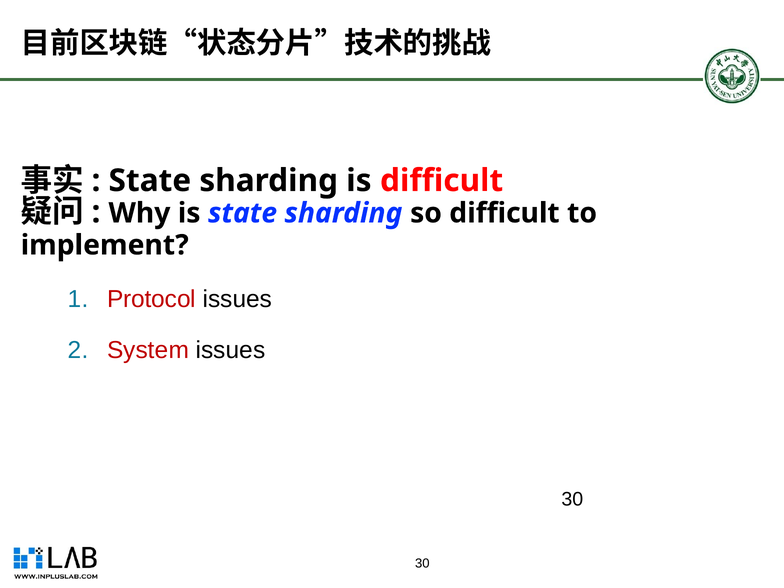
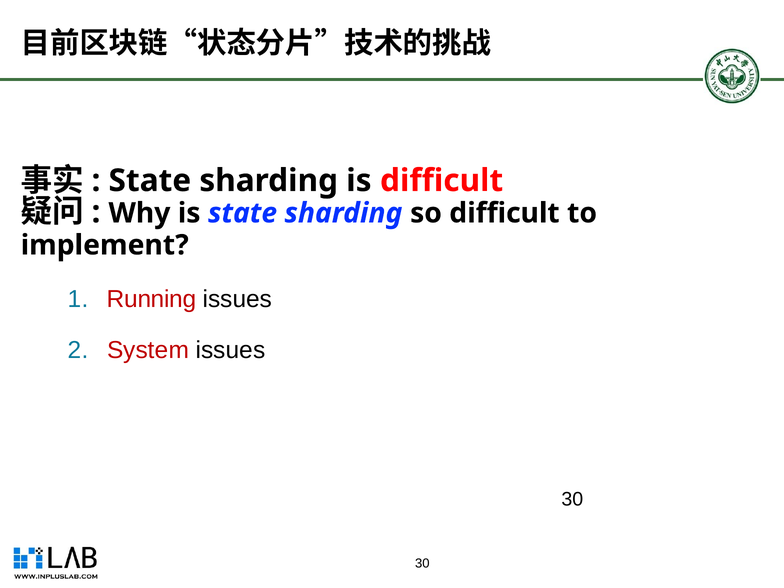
Protocol: Protocol -> Running
